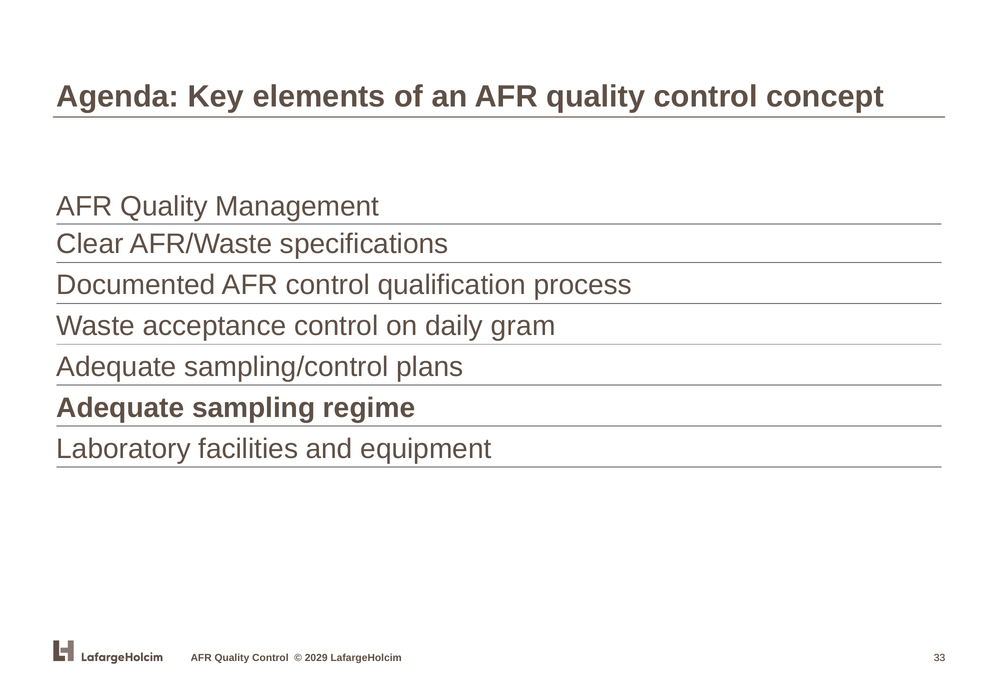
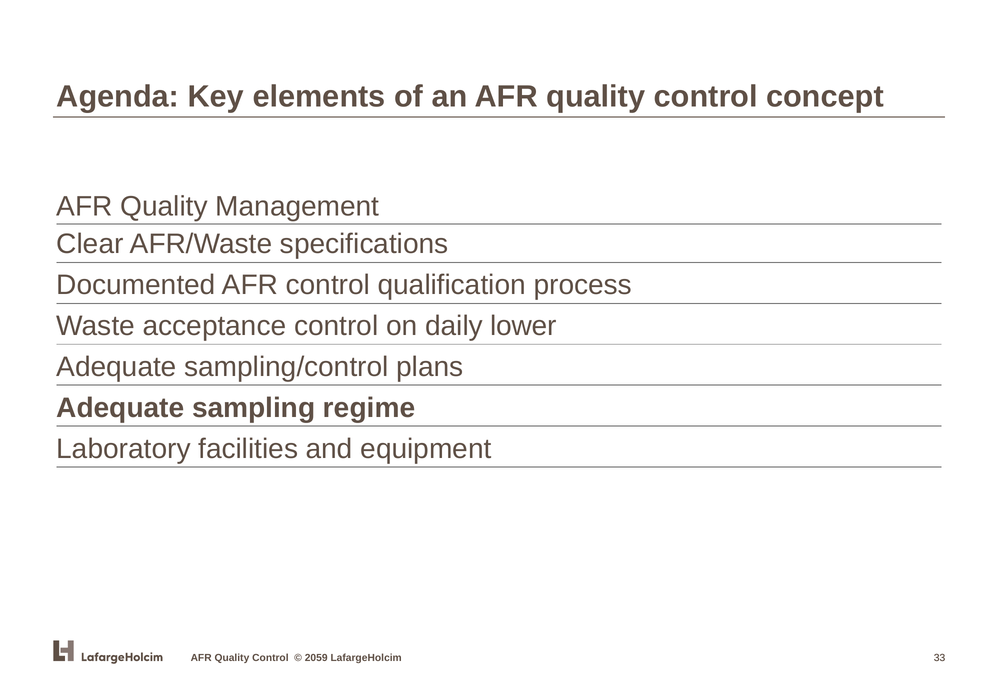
gram: gram -> lower
2029: 2029 -> 2059
